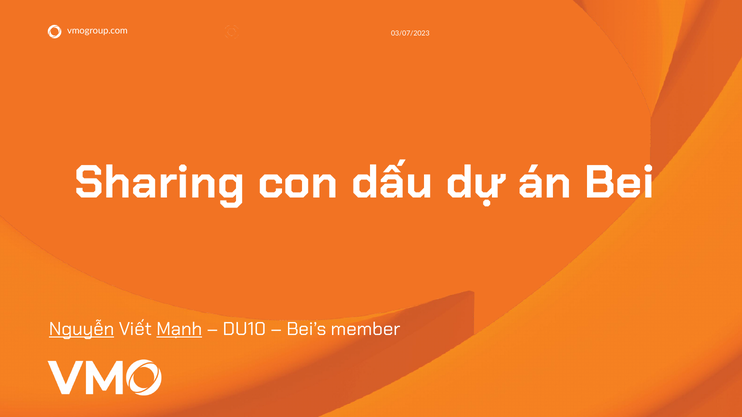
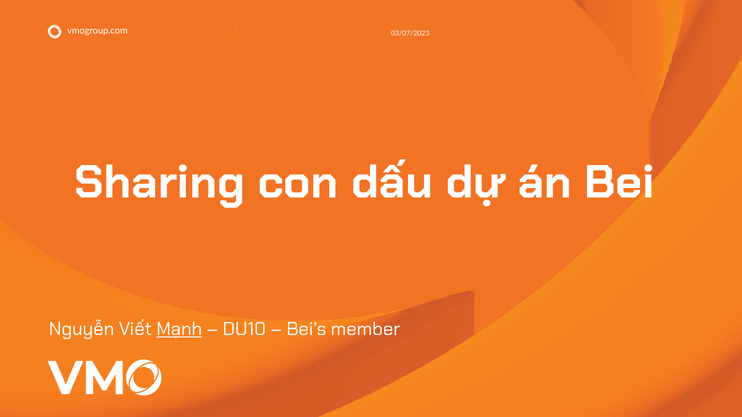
Nguyễn underline: present -> none
